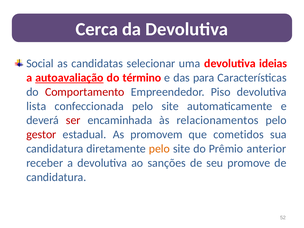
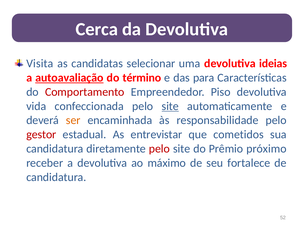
Social: Social -> Visita
lista: lista -> vida
site at (170, 106) underline: none -> present
ser colour: red -> orange
relacionamentos: relacionamentos -> responsabilidade
promovem: promovem -> entrevistar
pelo at (159, 149) colour: orange -> red
anterior: anterior -> próximo
sanções: sanções -> máximo
promove: promove -> fortalece
